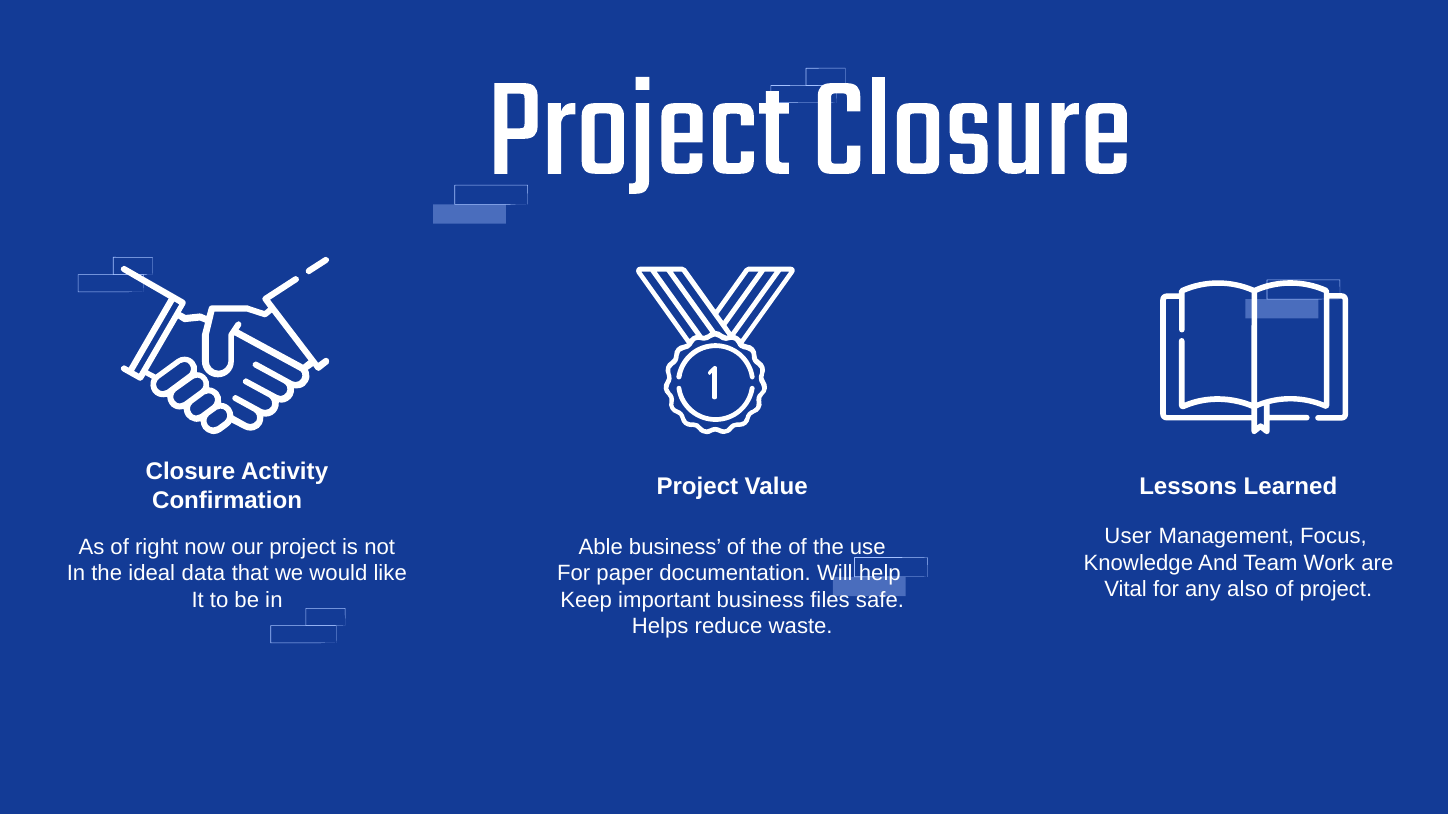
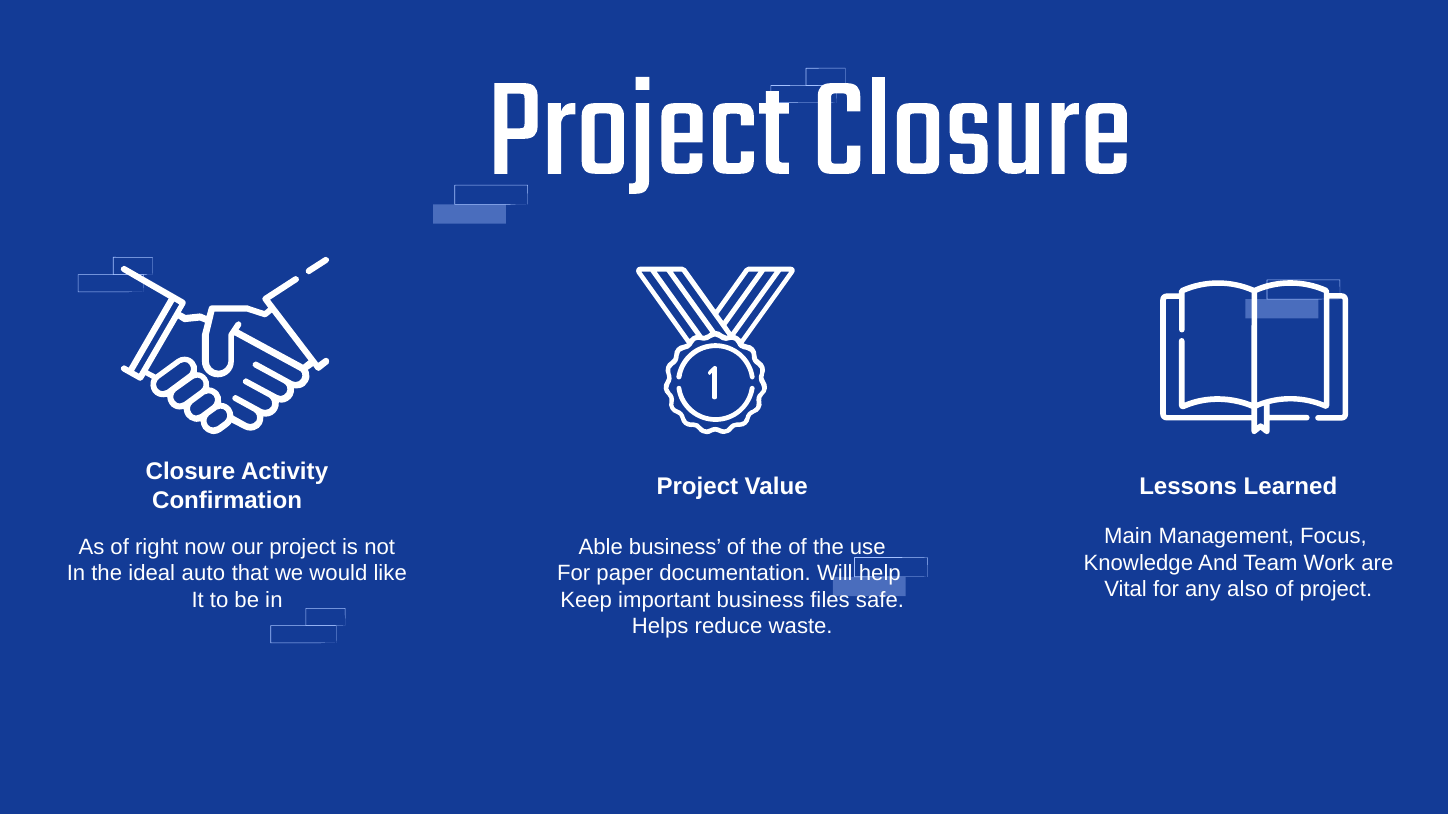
User: User -> Main
data: data -> auto
